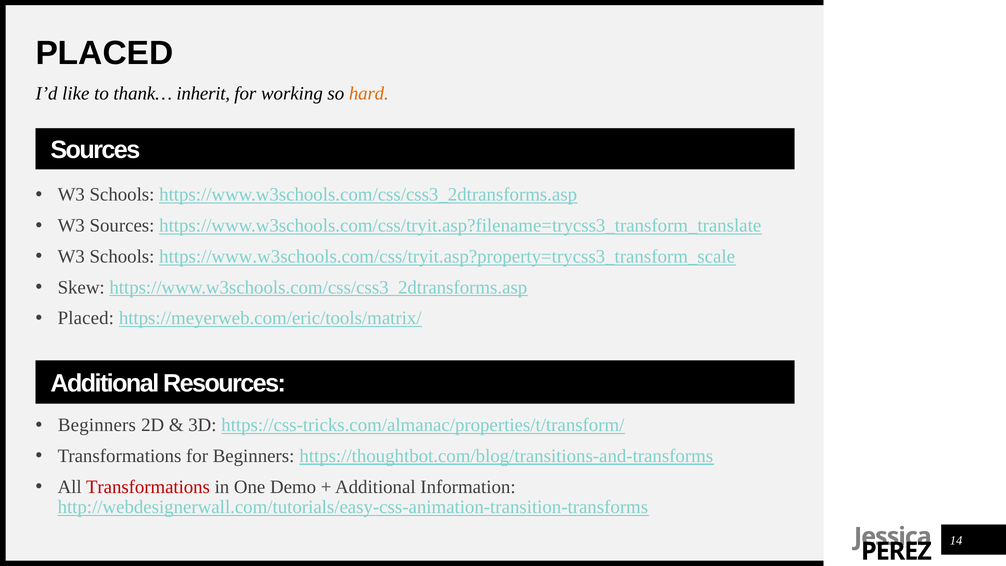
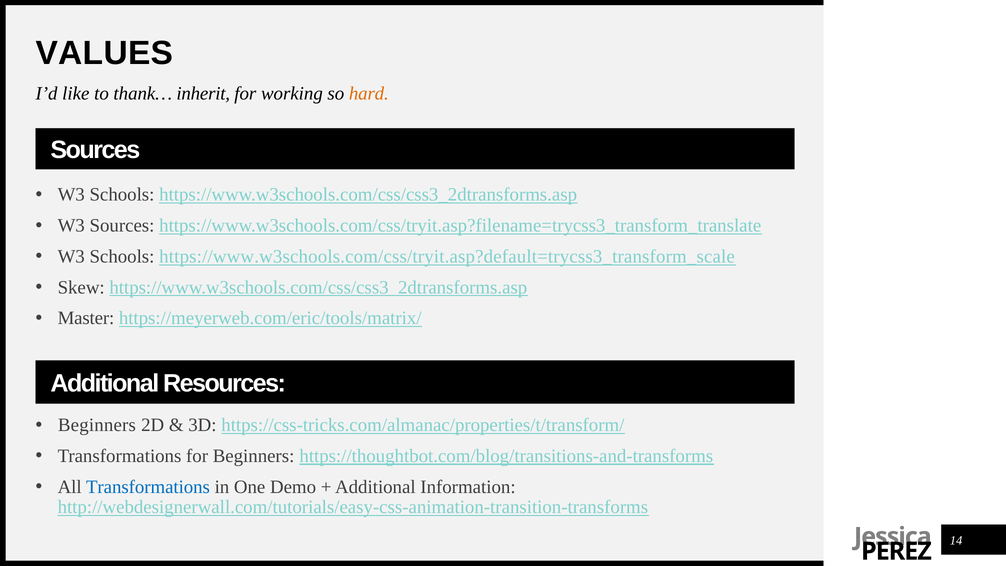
PLACED at (105, 53): PLACED -> VALUES
https://www.w3schools.com/css/tryit.asp?property=trycss3_transform_scale: https://www.w3schools.com/css/tryit.asp?property=trycss3_transform_scale -> https://www.w3schools.com/css/tryit.asp?default=trycss3_transform_scale
Placed at (86, 318): Placed -> Master
Transformations at (148, 487) colour: red -> blue
